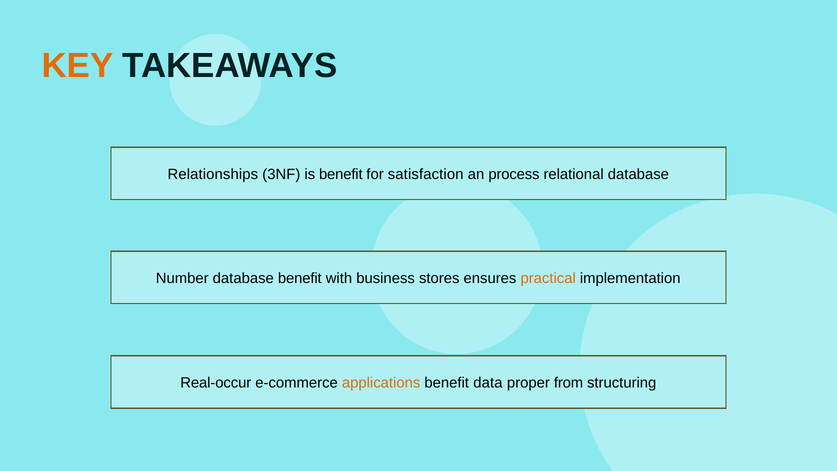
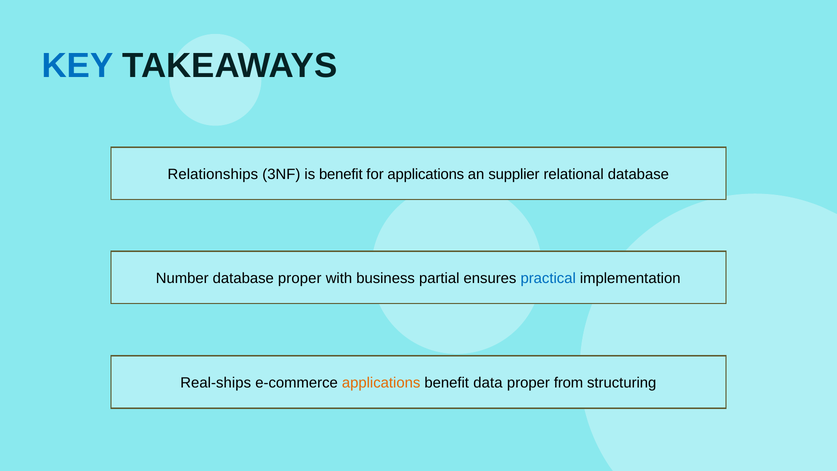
KEY colour: orange -> blue
for satisfaction: satisfaction -> applications
process: process -> supplier
database benefit: benefit -> proper
stores: stores -> partial
practical colour: orange -> blue
Real-occur: Real-occur -> Real-ships
